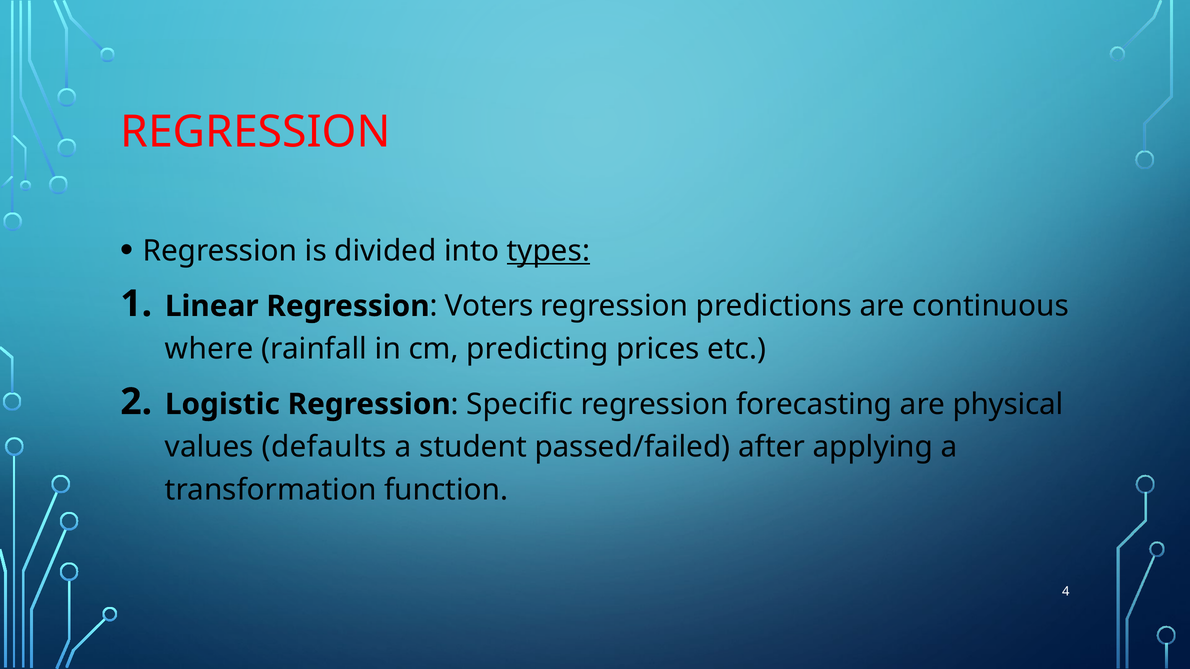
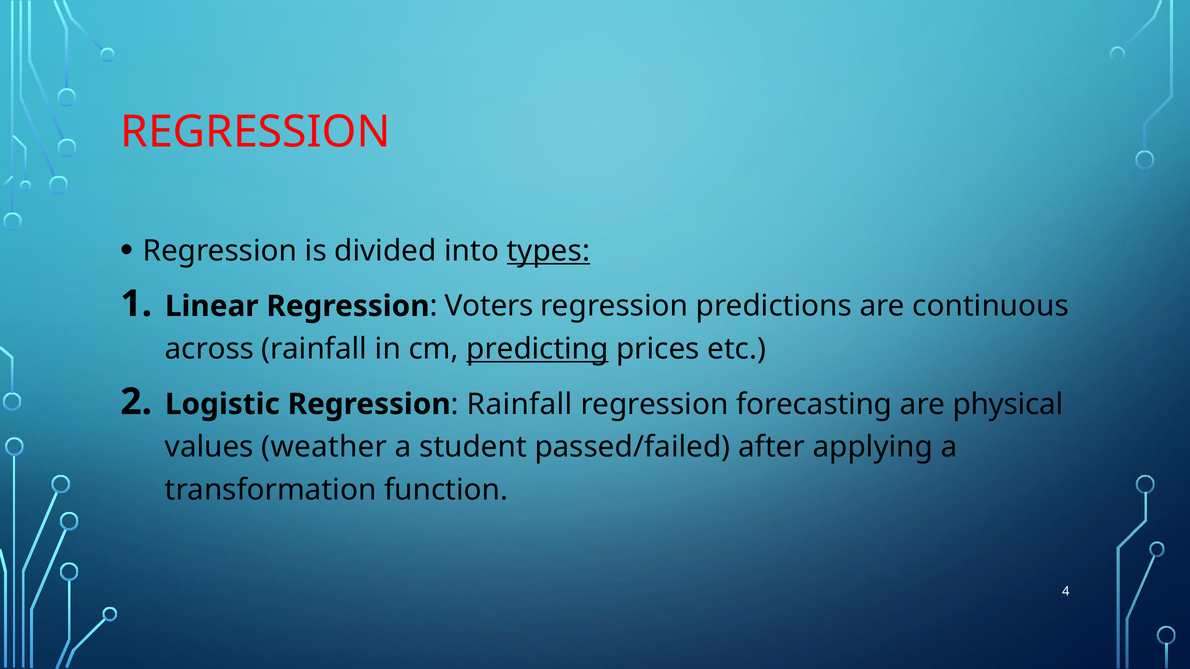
where: where -> across
predicting underline: none -> present
Specific at (520, 404): Specific -> Rainfall
defaults: defaults -> weather
